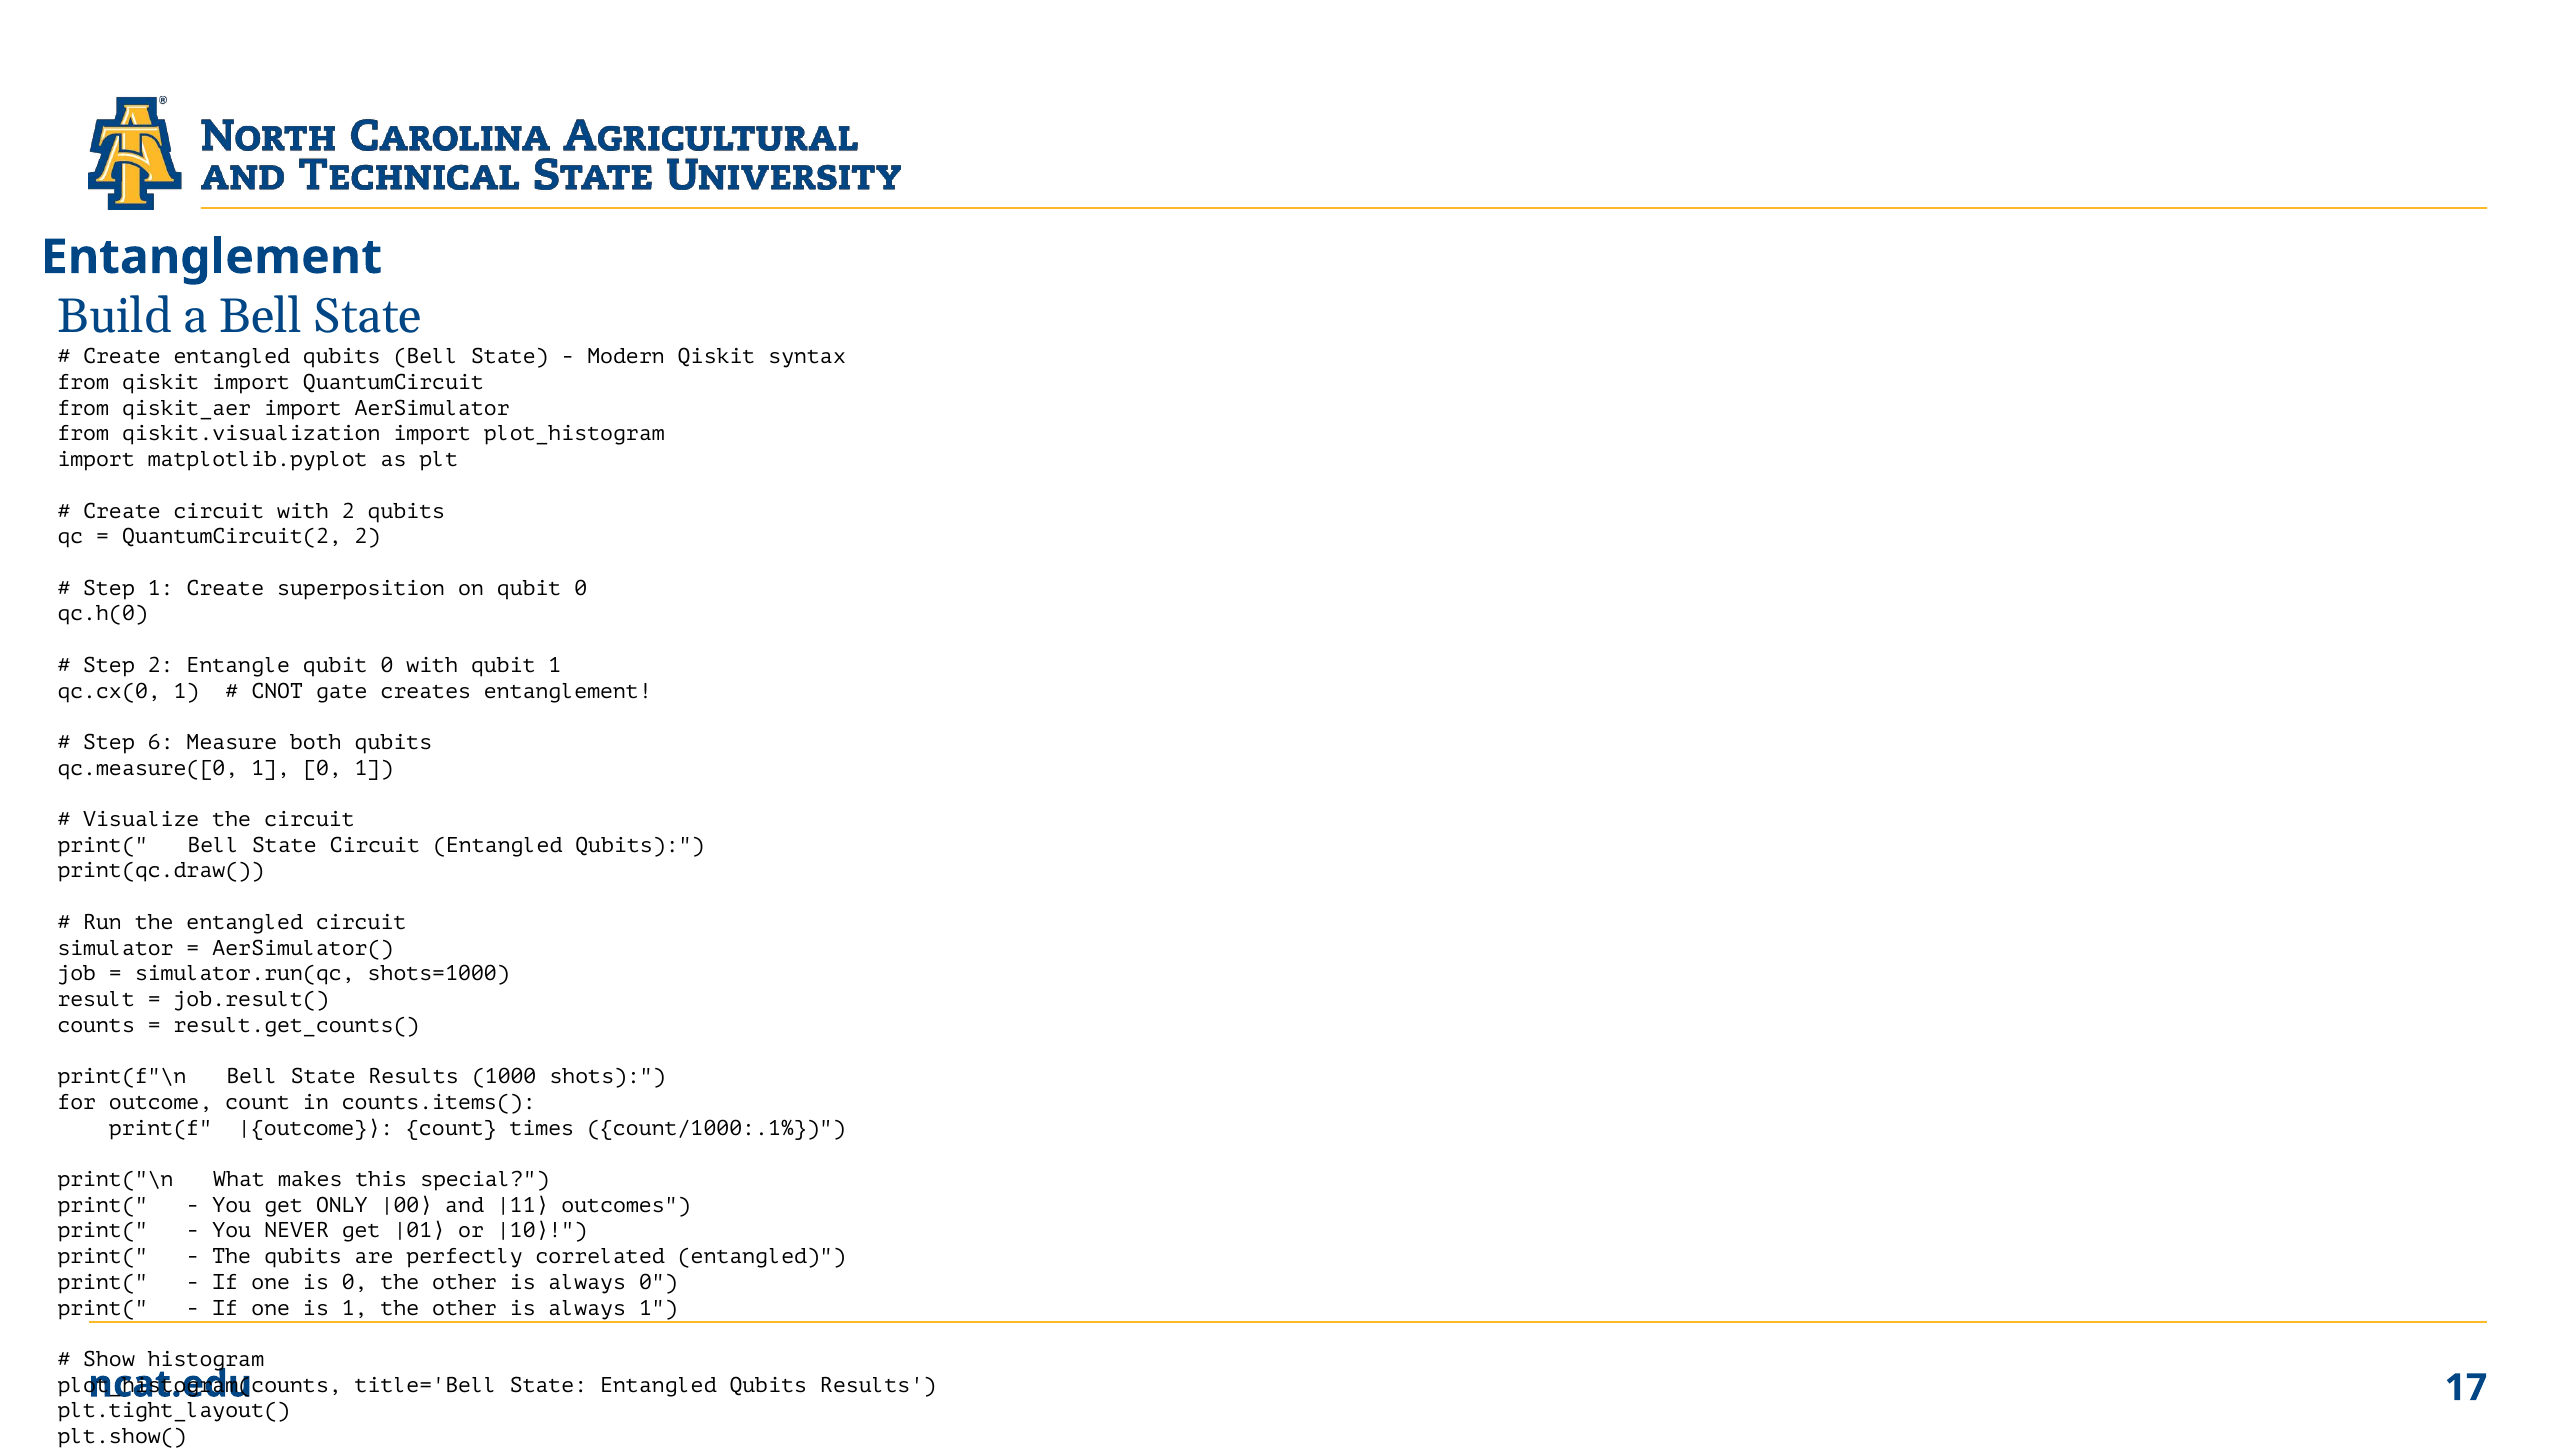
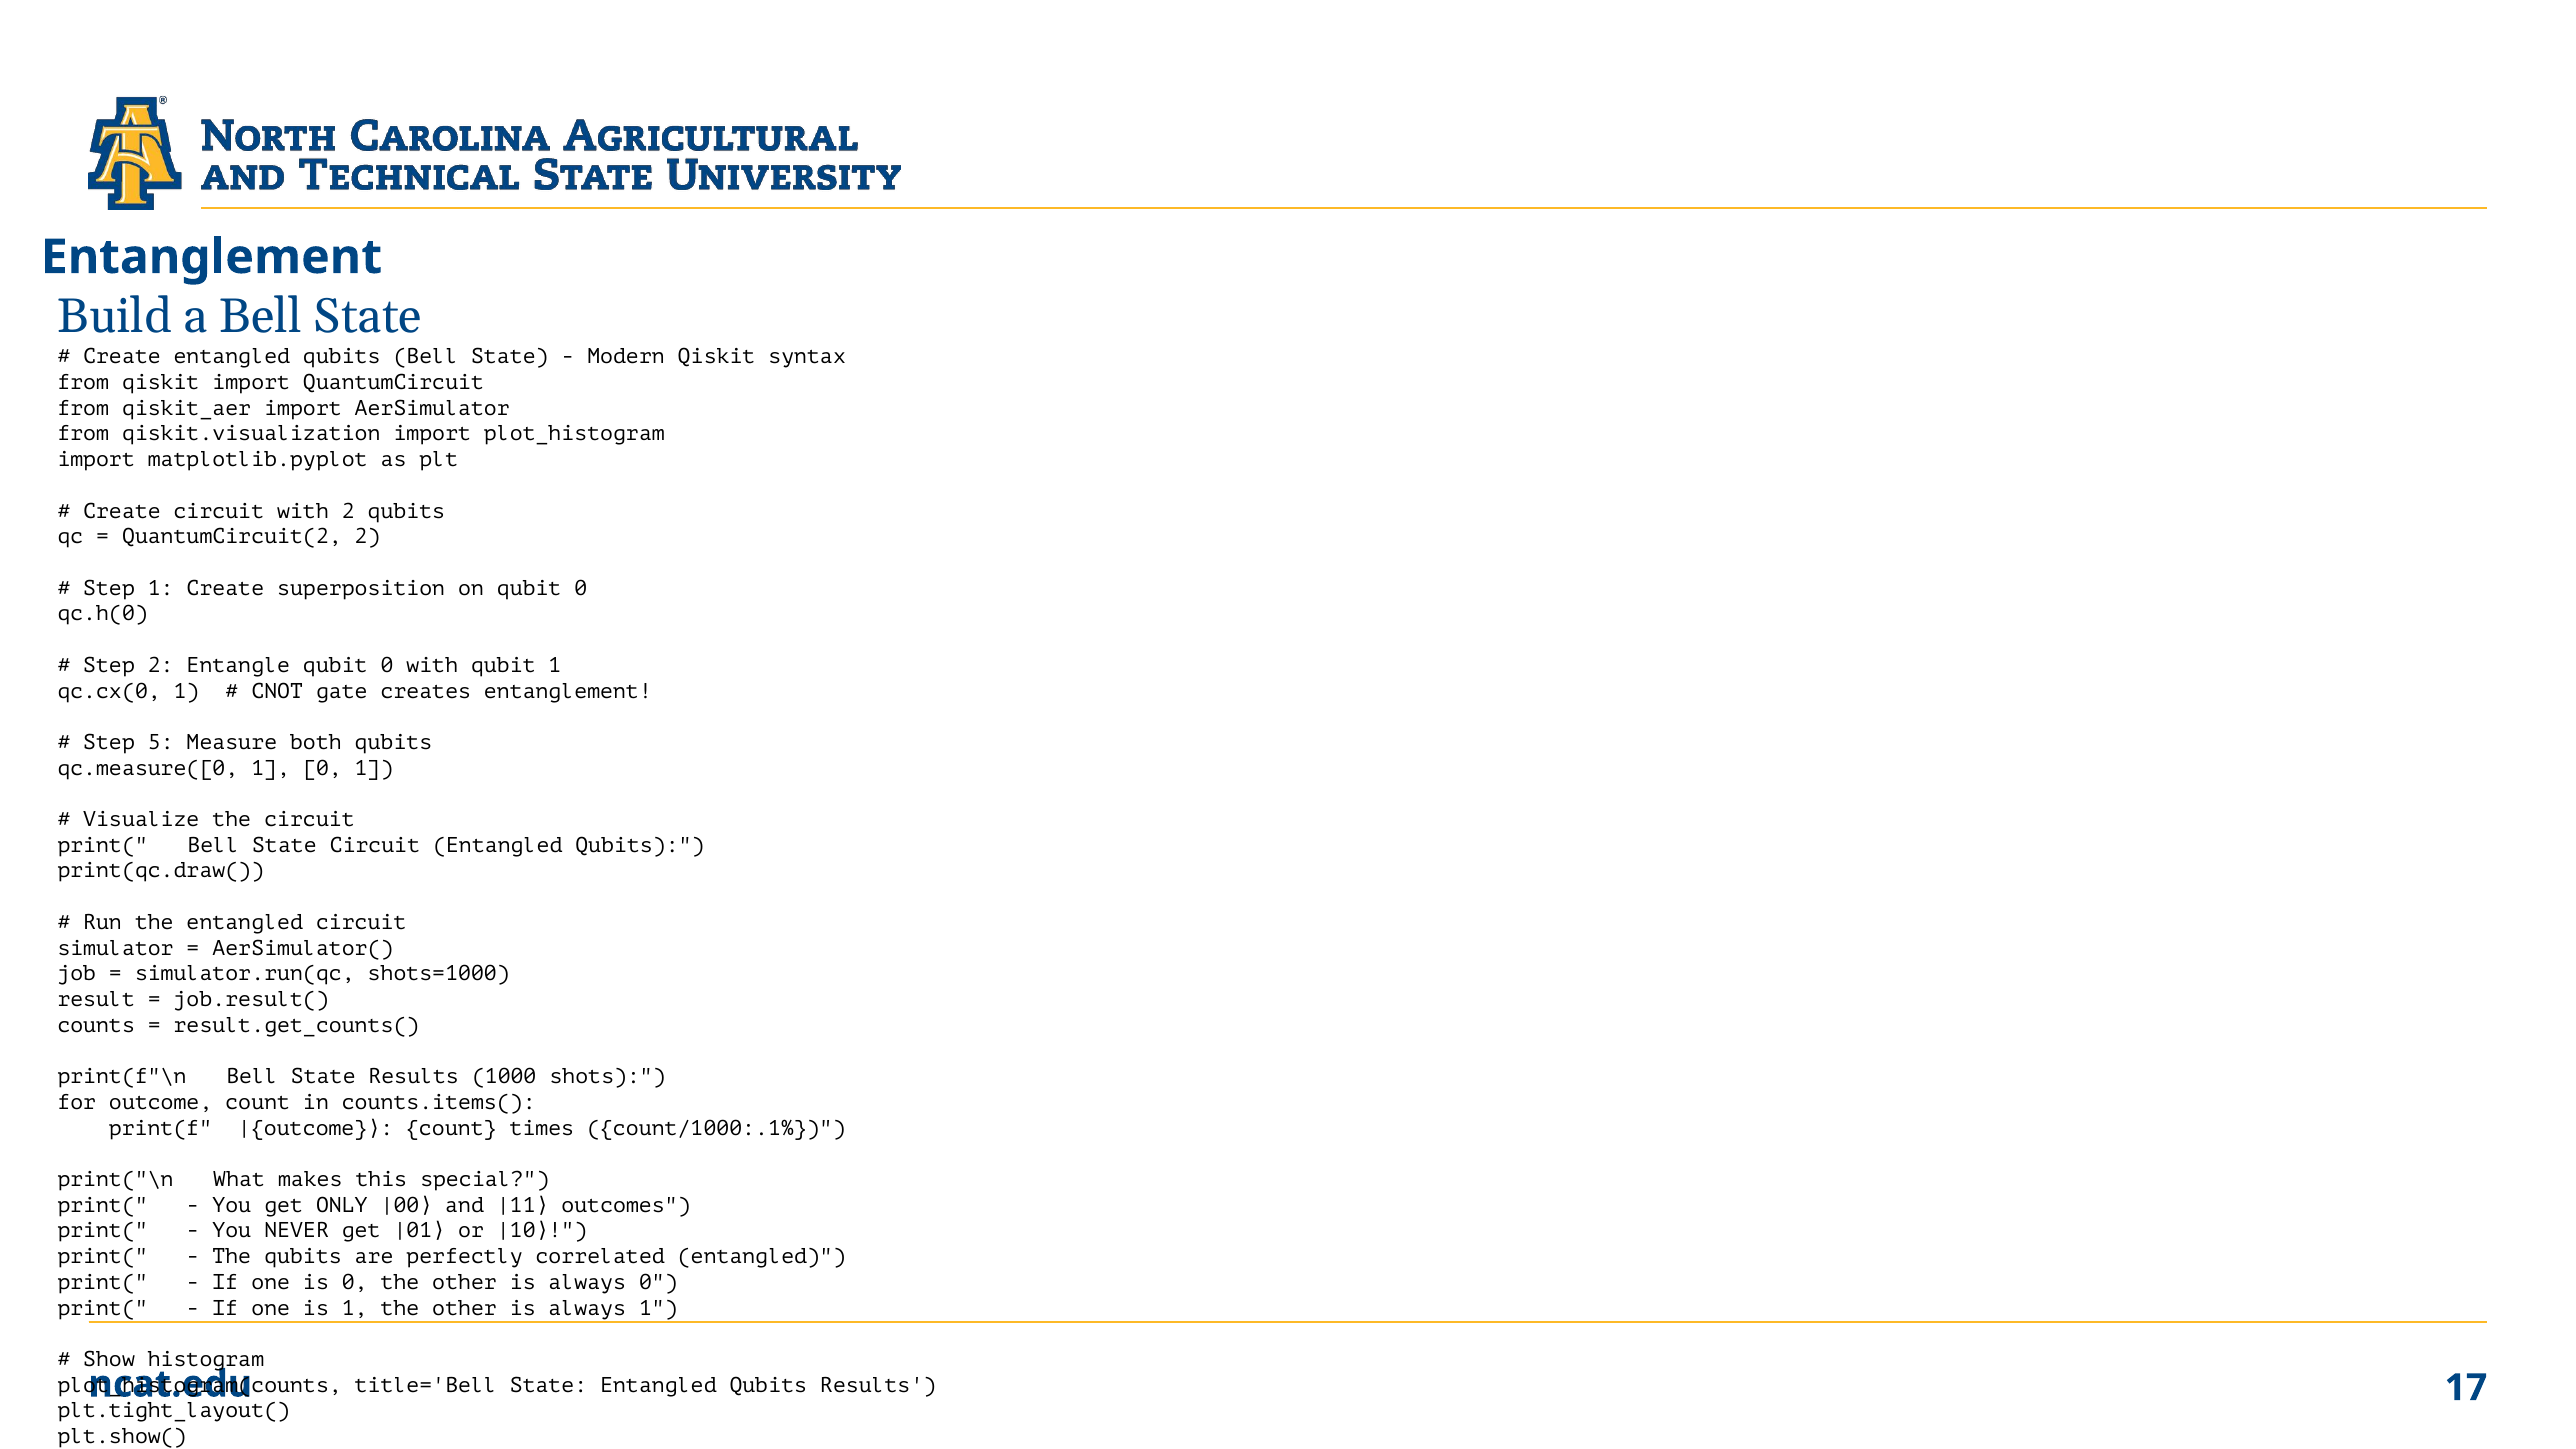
6: 6 -> 5
